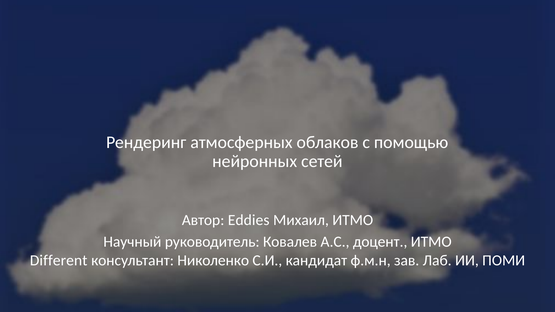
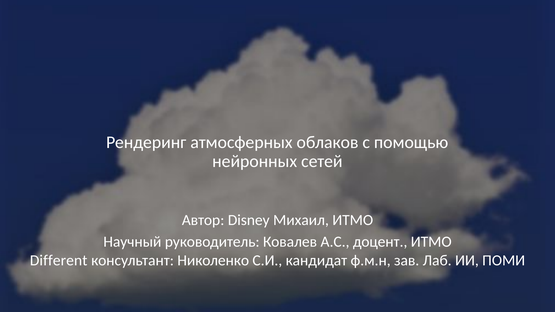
Eddies: Eddies -> Disney
